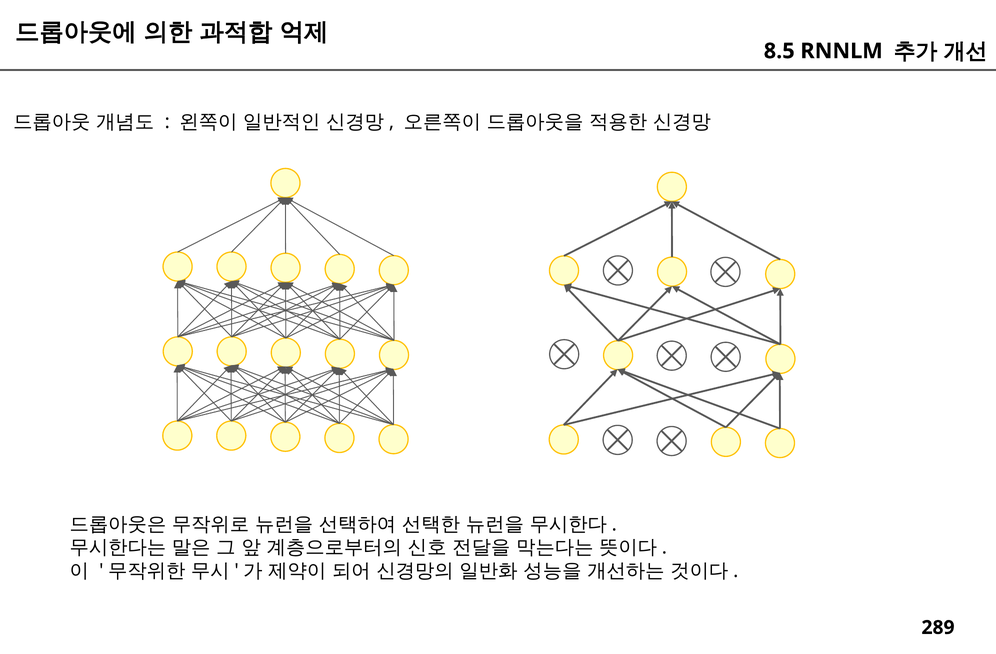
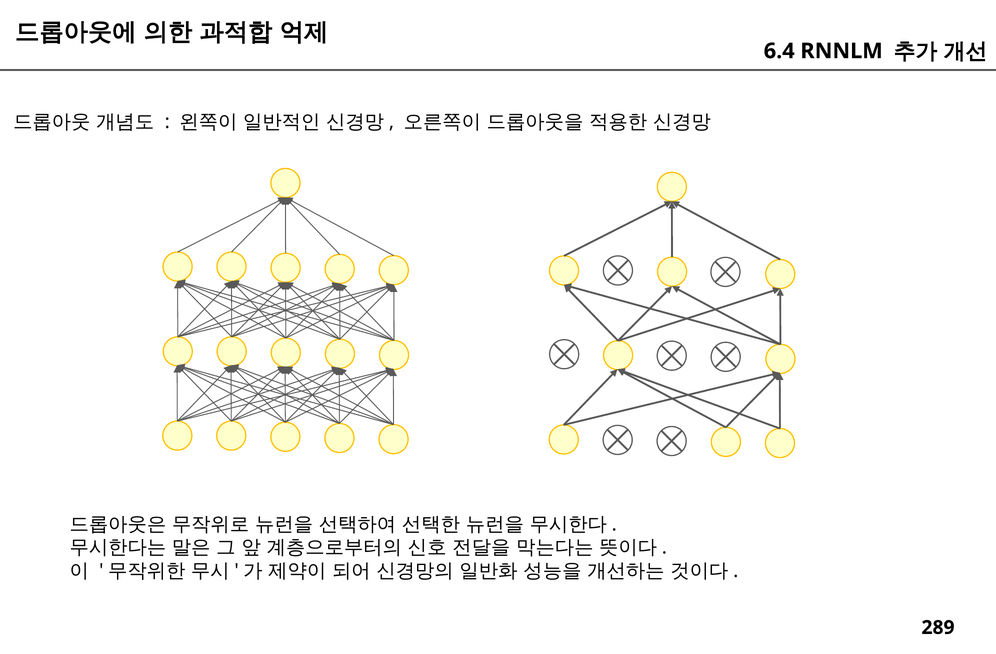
8.5: 8.5 -> 6.4
